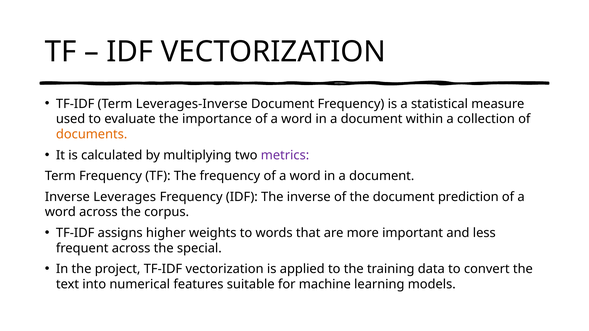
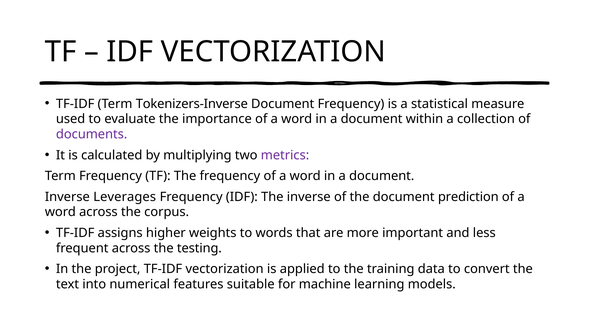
Leverages-Inverse: Leverages-Inverse -> Tokenizers-Inverse
documents colour: orange -> purple
special: special -> testing
